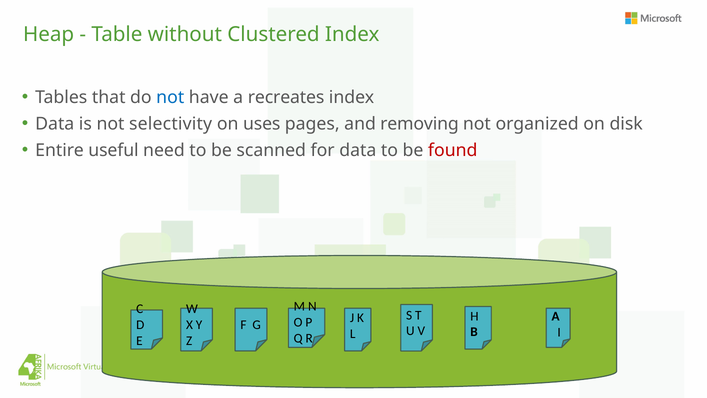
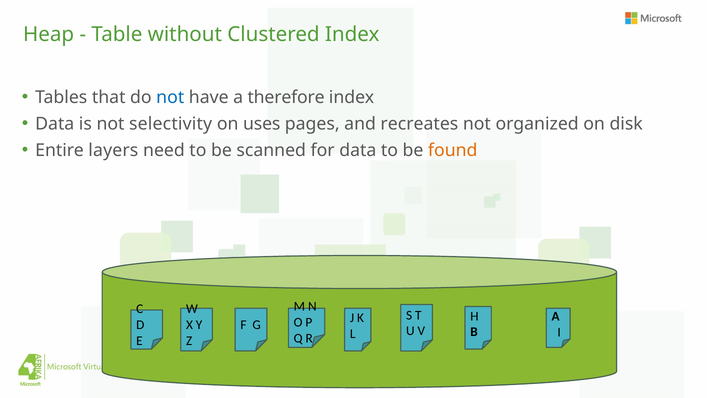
recreates: recreates -> therefore
removing: removing -> recreates
useful: useful -> layers
found colour: red -> orange
